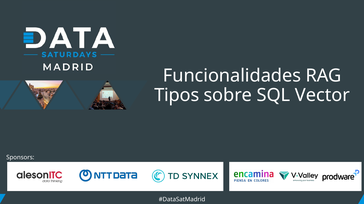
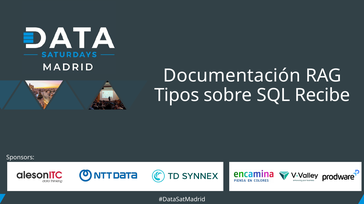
Funcionalidades: Funcionalidades -> Documentación
Vector: Vector -> Recibe
